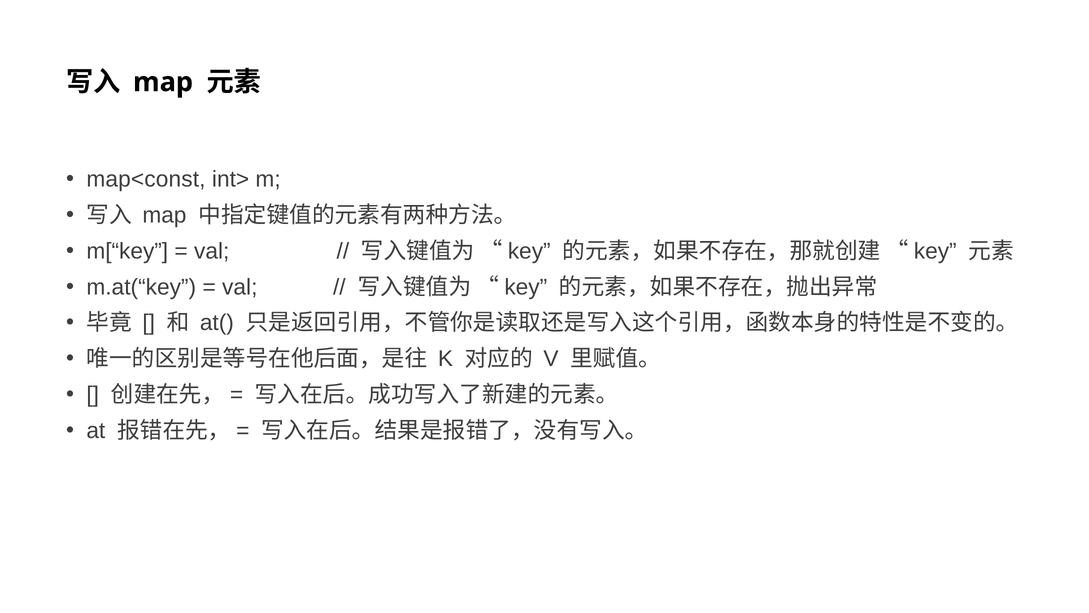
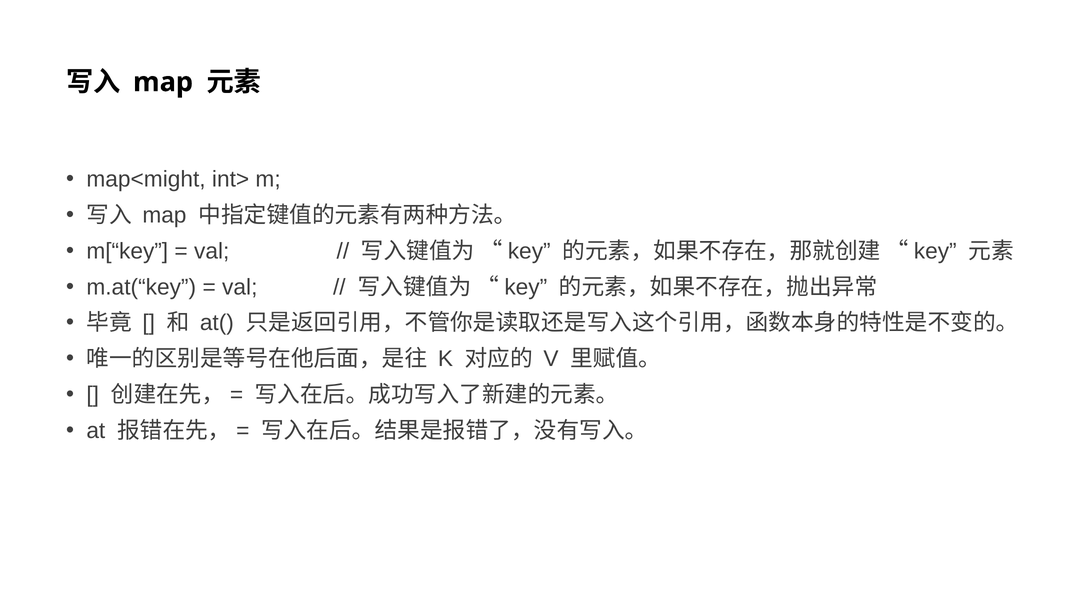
map<const: map<const -> map<might
